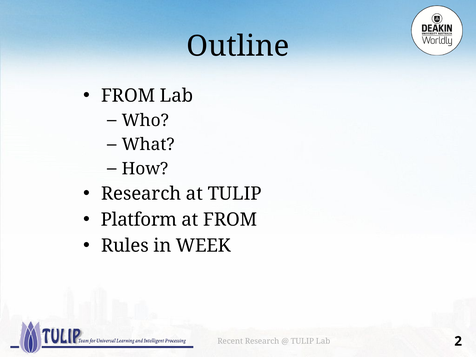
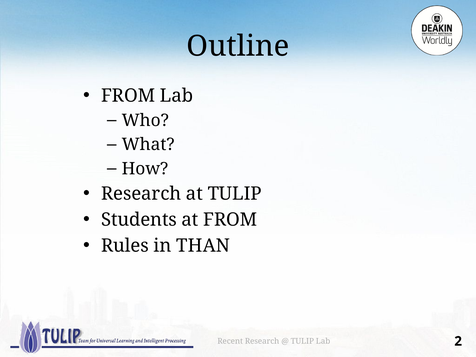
Platform: Platform -> Students
WEEK: WEEK -> THAN
